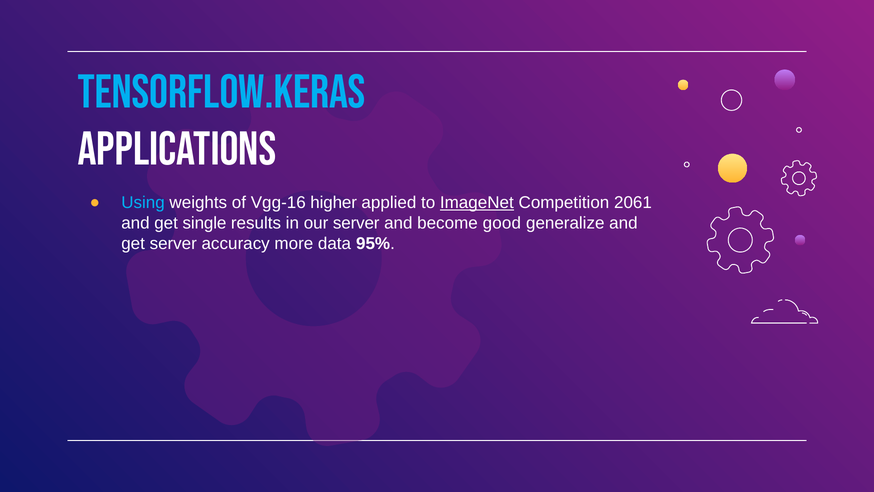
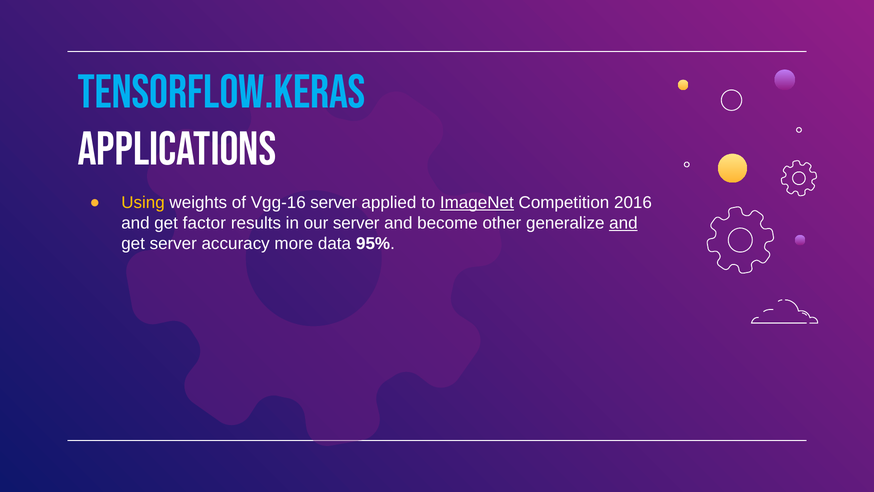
Using colour: light blue -> yellow
Vgg-16 higher: higher -> server
2061: 2061 -> 2016
single: single -> factor
good: good -> other
and at (623, 223) underline: none -> present
